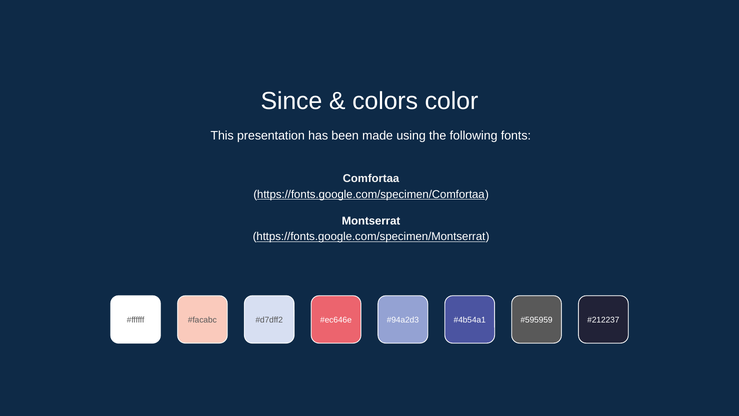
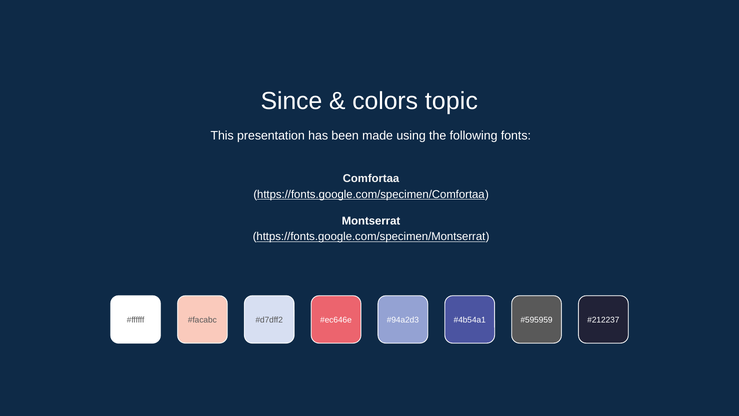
color: color -> topic
